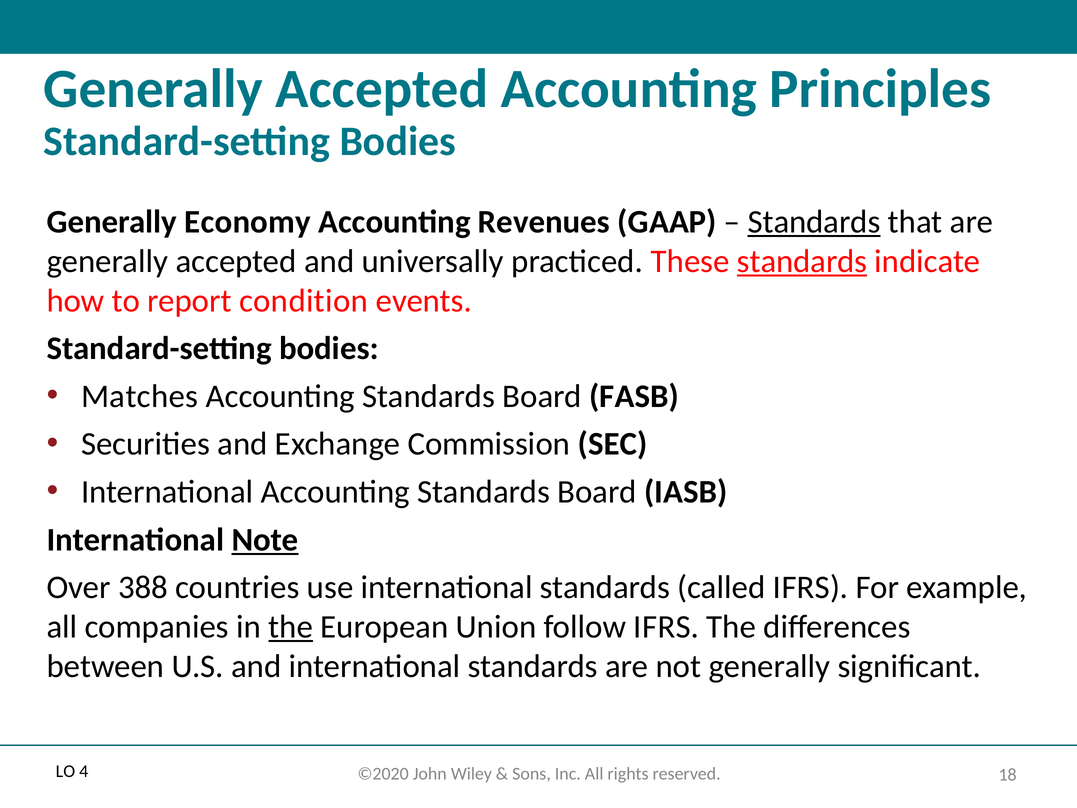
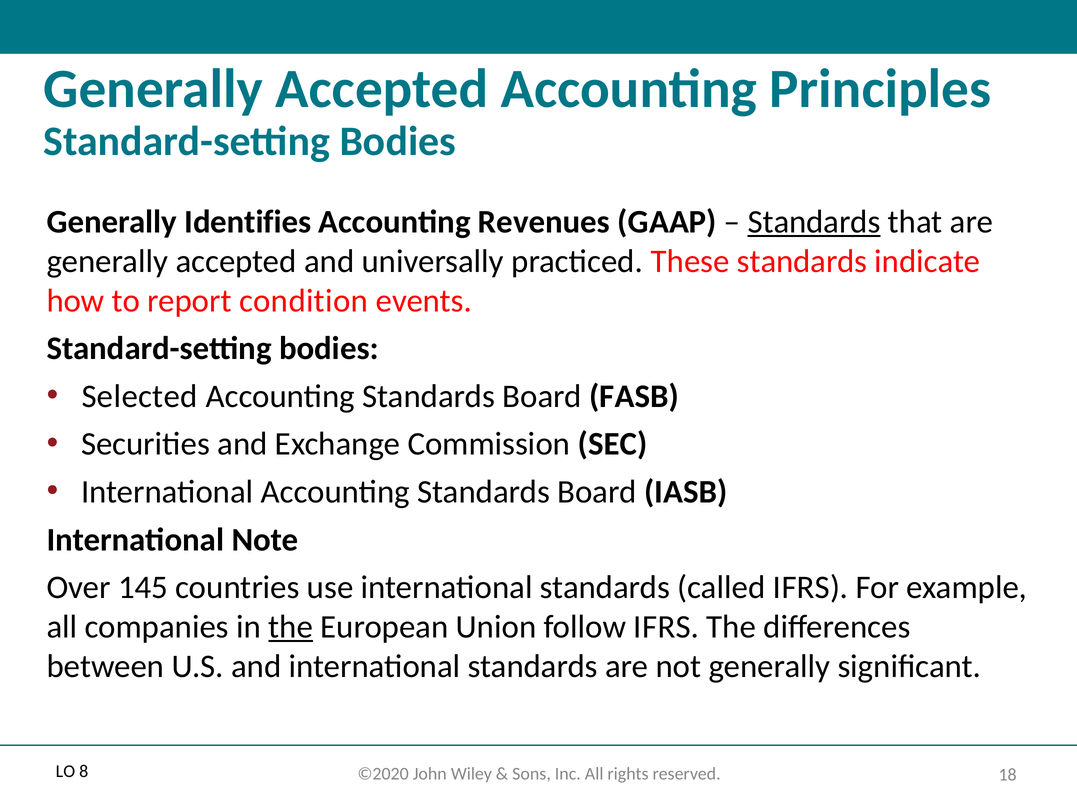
Economy: Economy -> Identifies
standards at (802, 261) underline: present -> none
Matches: Matches -> Selected
Note underline: present -> none
388: 388 -> 145
4: 4 -> 8
